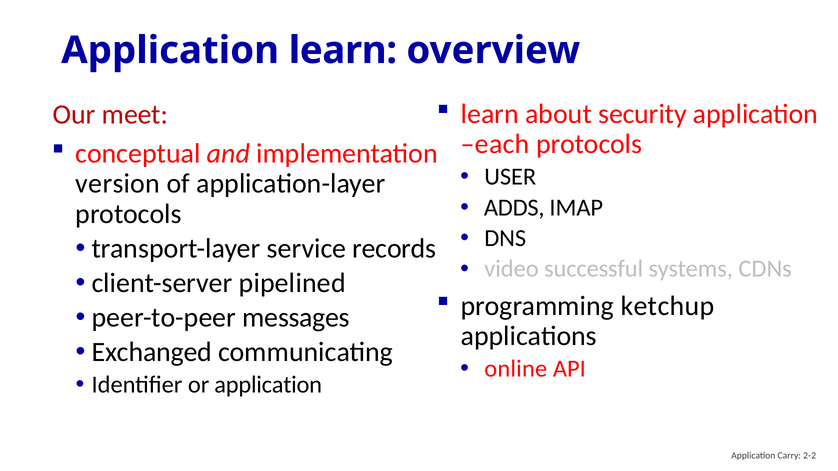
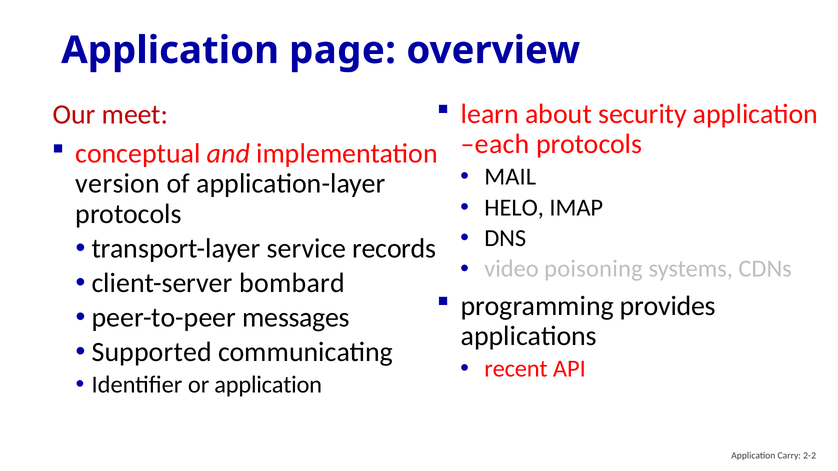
Application learn: learn -> page
USER: USER -> MAIL
ADDS: ADDS -> HELO
successful: successful -> poisoning
pipelined: pipelined -> bombard
ketchup: ketchup -> provides
Exchanged: Exchanged -> Supported
online: online -> recent
